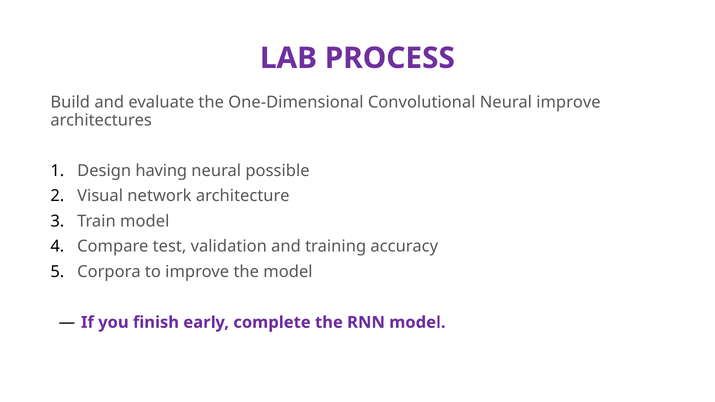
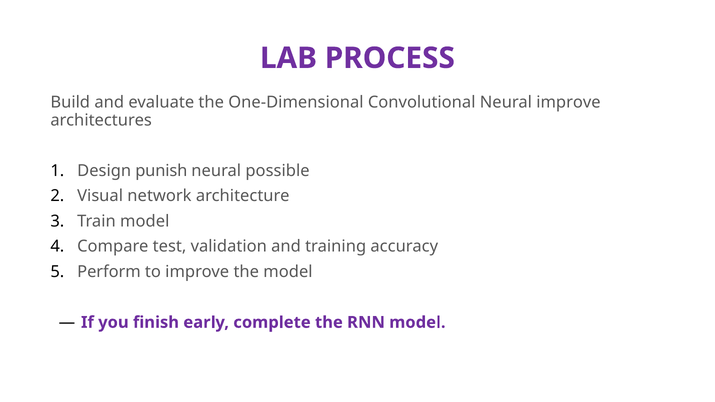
having: having -> punish
Corpora: Corpora -> Perform
